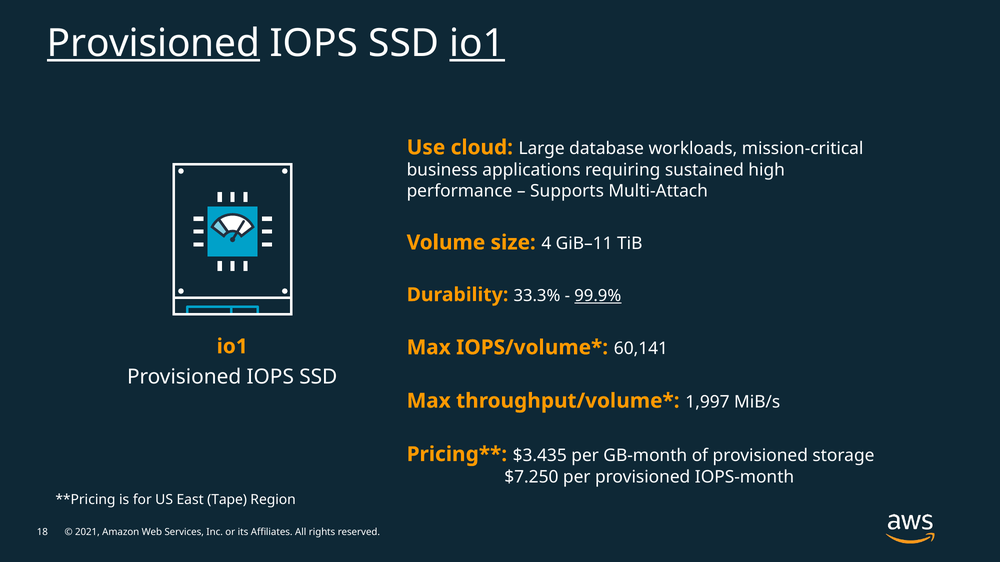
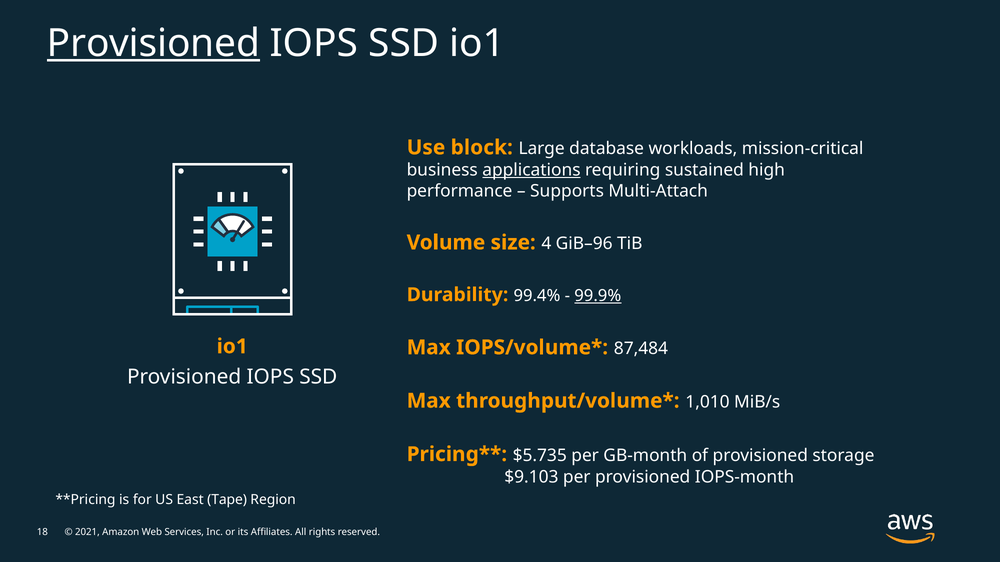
io1 at (477, 44) underline: present -> none
cloud: cloud -> block
applications underline: none -> present
GiB–11: GiB–11 -> GiB–96
33.3%: 33.3% -> 99.4%
60,141: 60,141 -> 87,484
1,997: 1,997 -> 1,010
$3.435: $3.435 -> $5.735
$7.250: $7.250 -> $9.103
